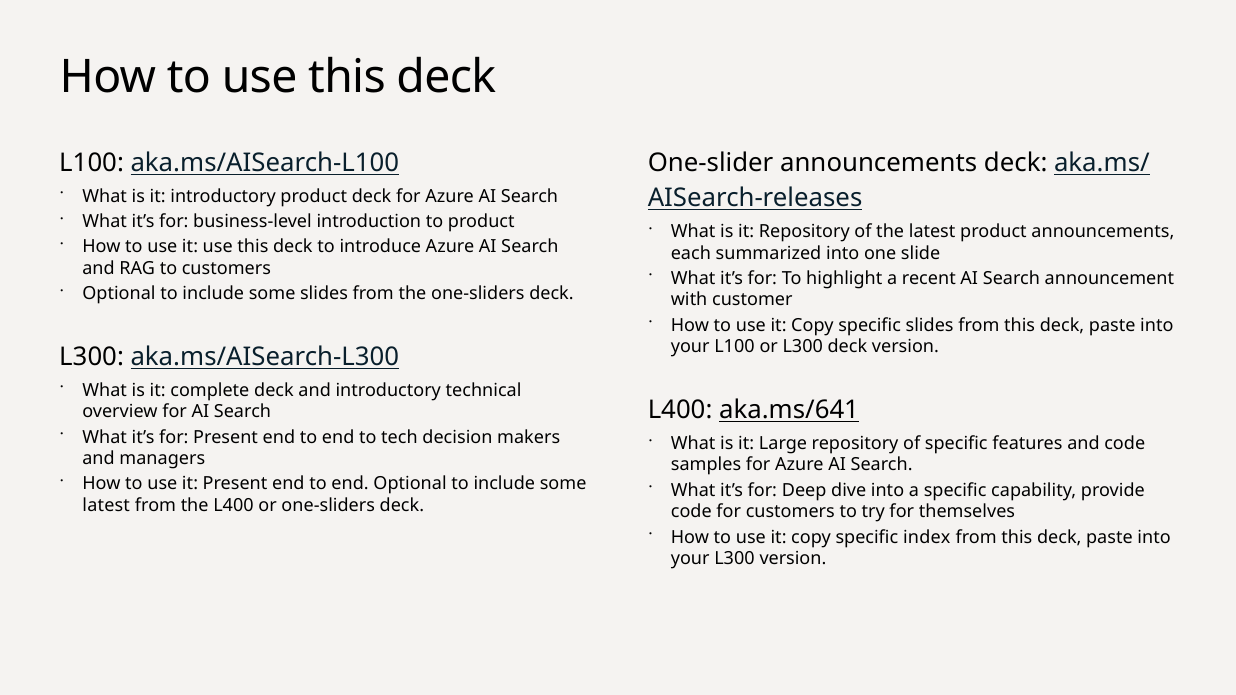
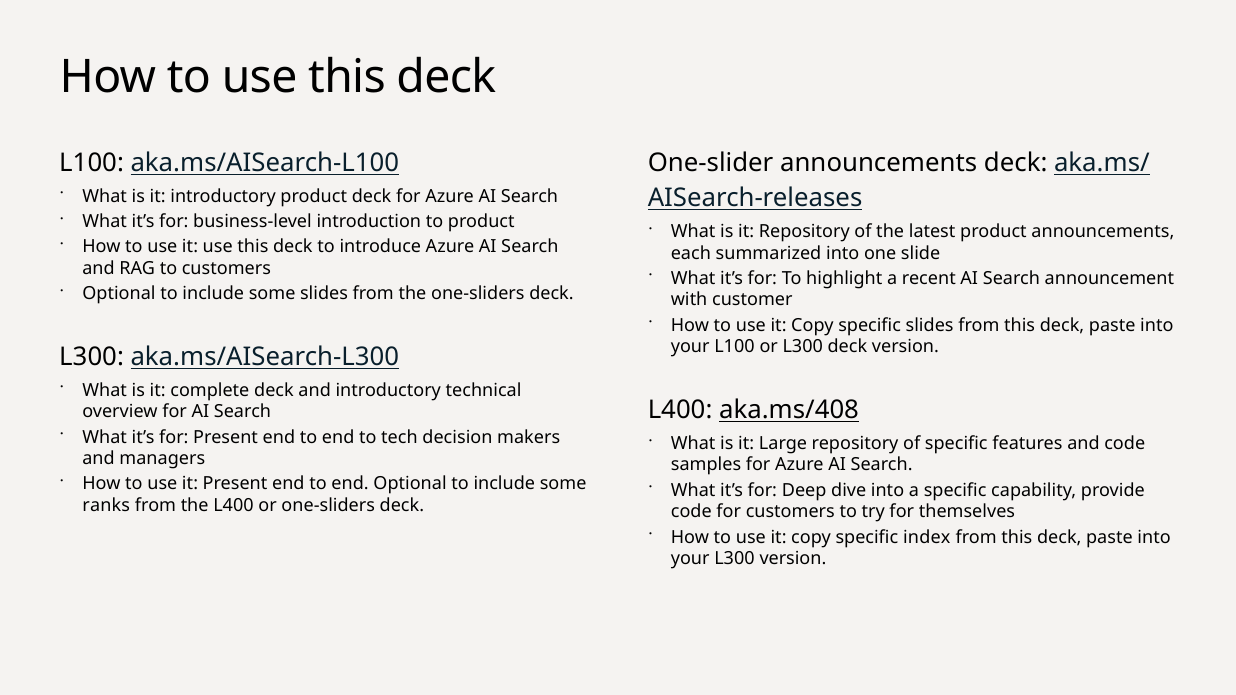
aka.ms/641: aka.ms/641 -> aka.ms/408
latest at (106, 506): latest -> ranks
